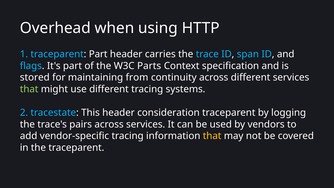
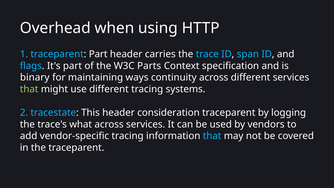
stored: stored -> binary
from: from -> ways
pairs: pairs -> what
that at (212, 136) colour: yellow -> light blue
